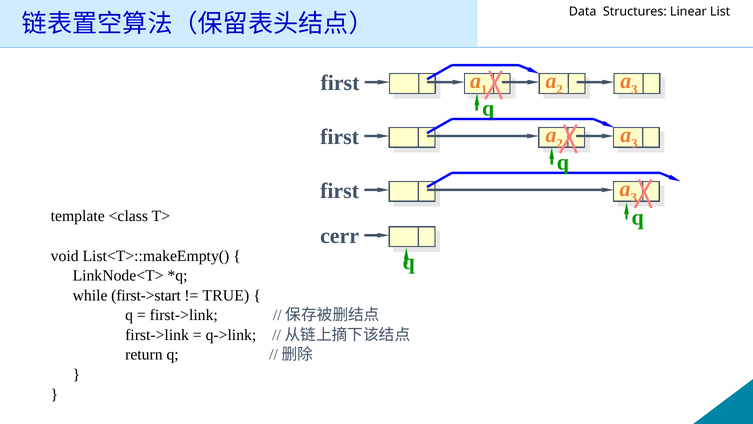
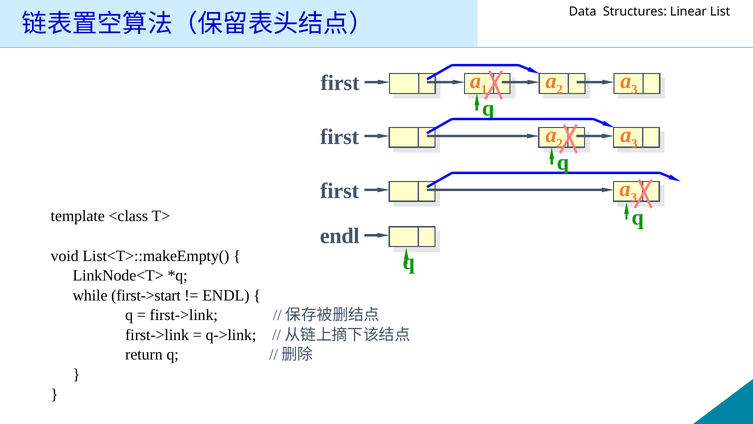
cerr at (340, 236): cerr -> endl
TRUE at (226, 295): TRUE -> ENDL
